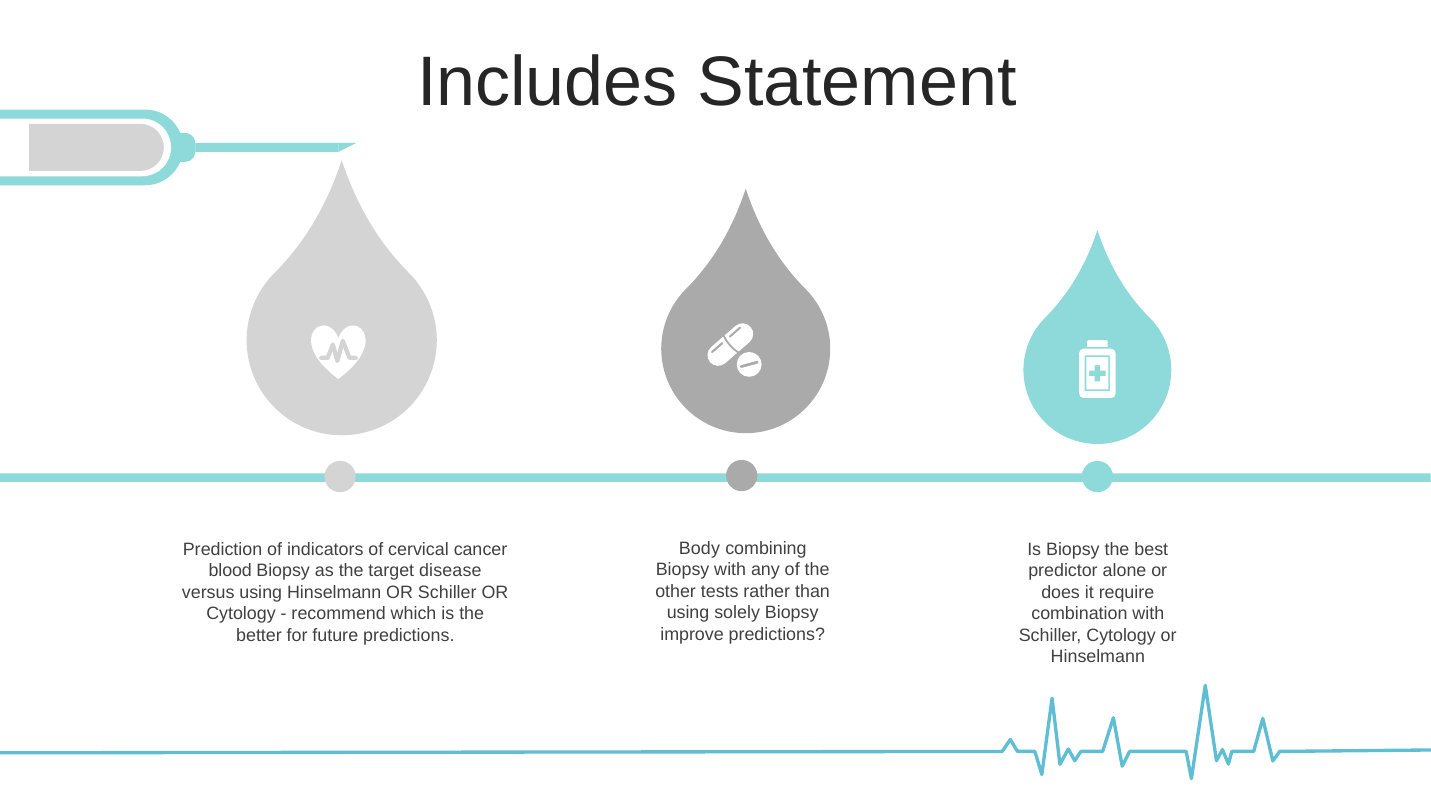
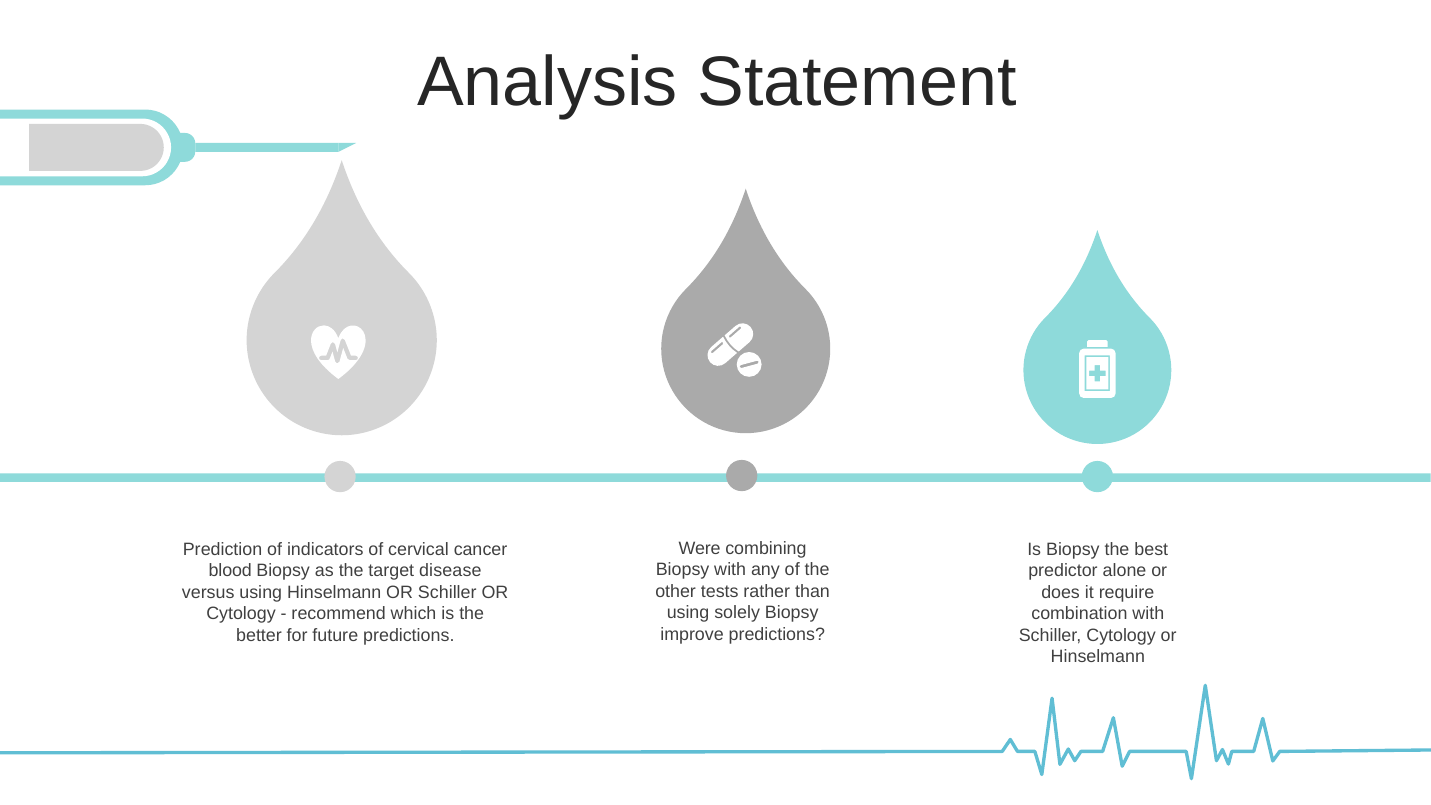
Includes: Includes -> Analysis
Body: Body -> Were
